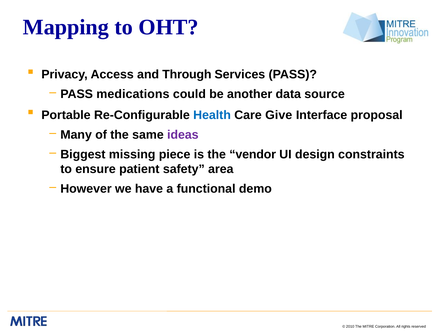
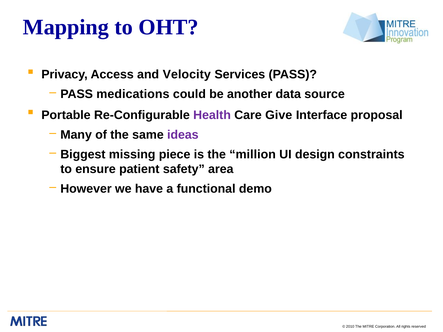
Through: Through -> Velocity
Health colour: blue -> purple
vendor: vendor -> million
